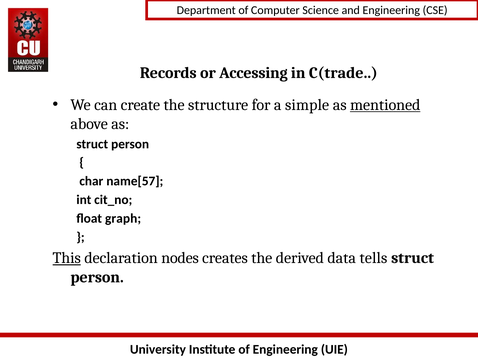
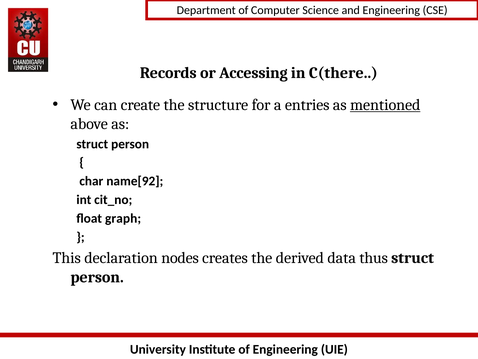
C(trade: C(trade -> C(there
simple: simple -> entries
name[57: name[57 -> name[92
This underline: present -> none
tells: tells -> thus
